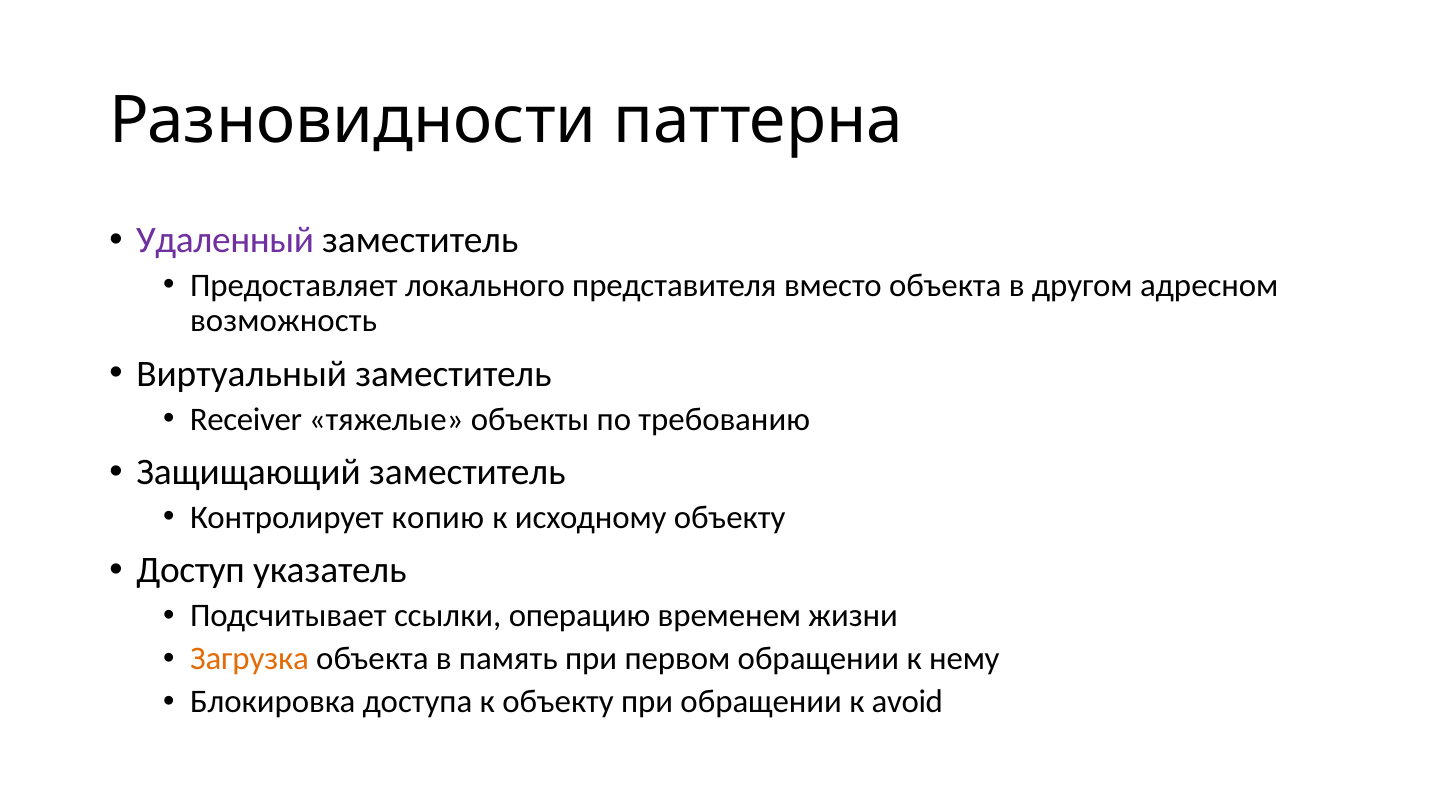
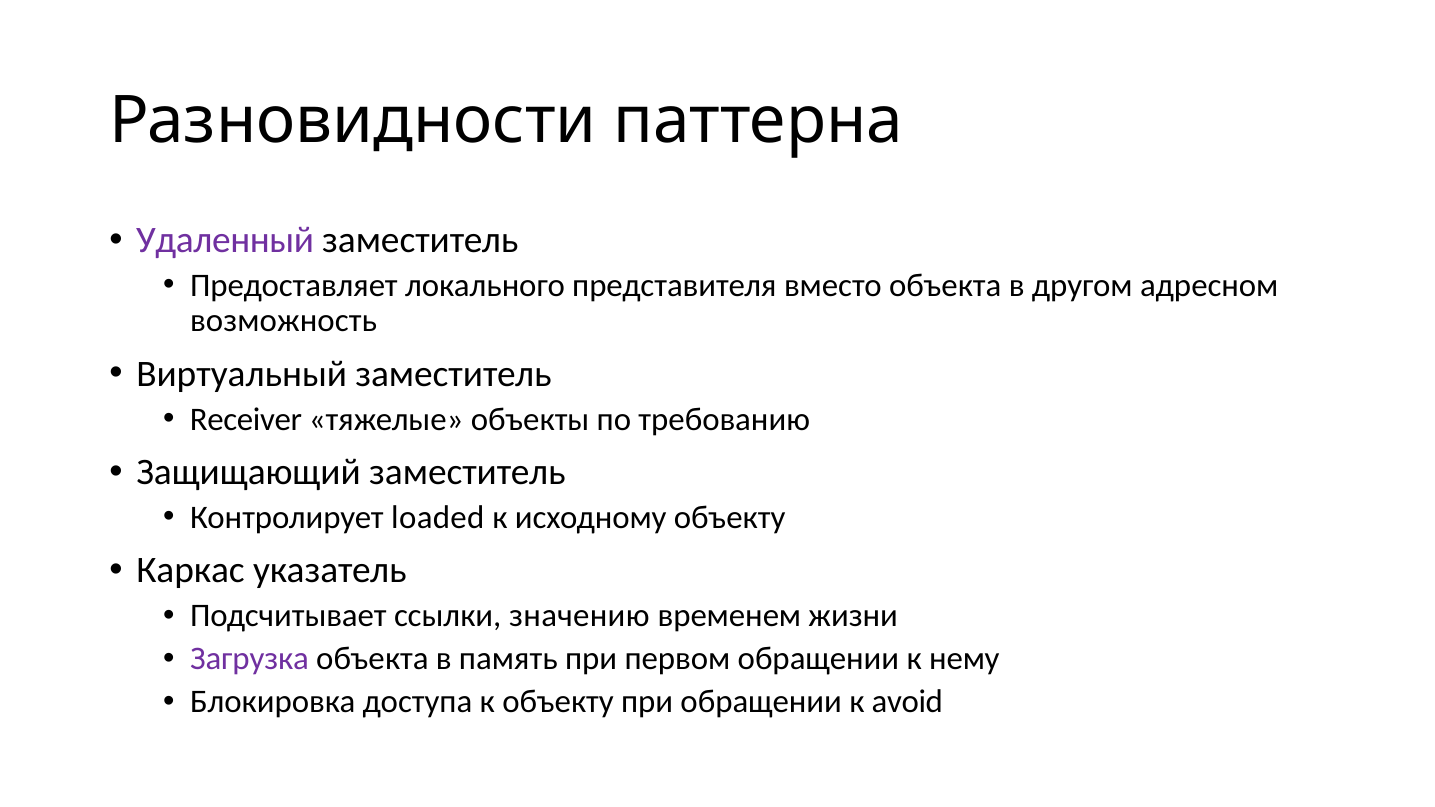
копию: копию -> loaded
Доступ: Доступ -> Каркас
операцию: операцию -> значению
Загрузка colour: orange -> purple
